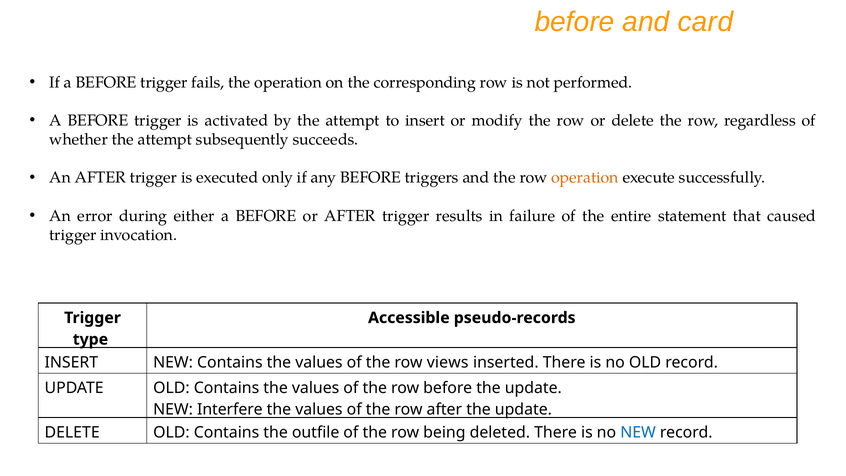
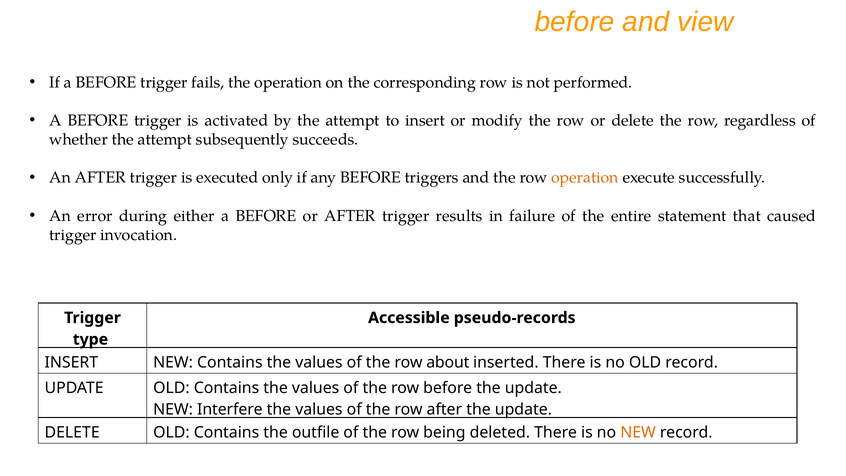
card: card -> view
views: views -> about
NEW at (638, 432) colour: blue -> orange
